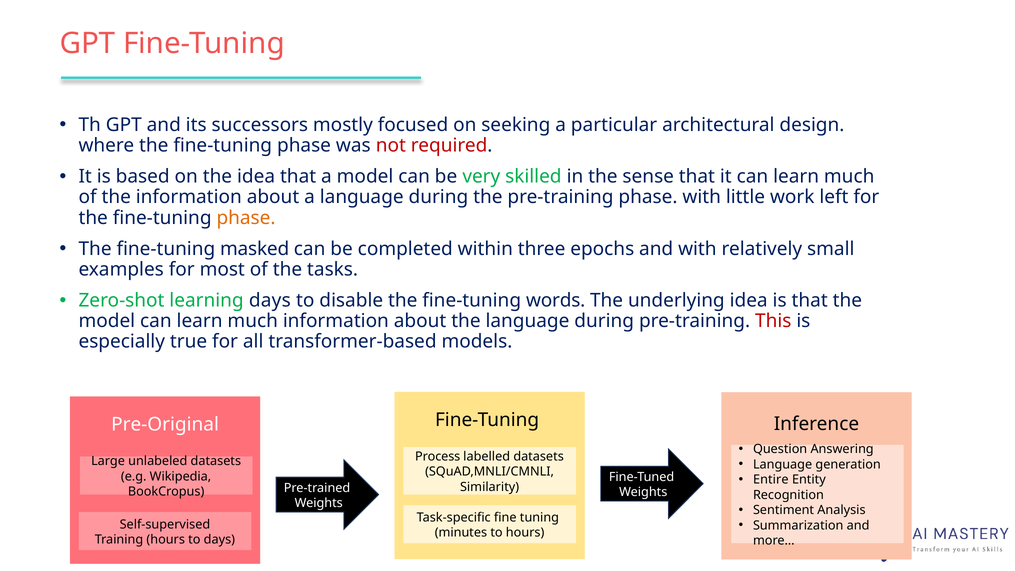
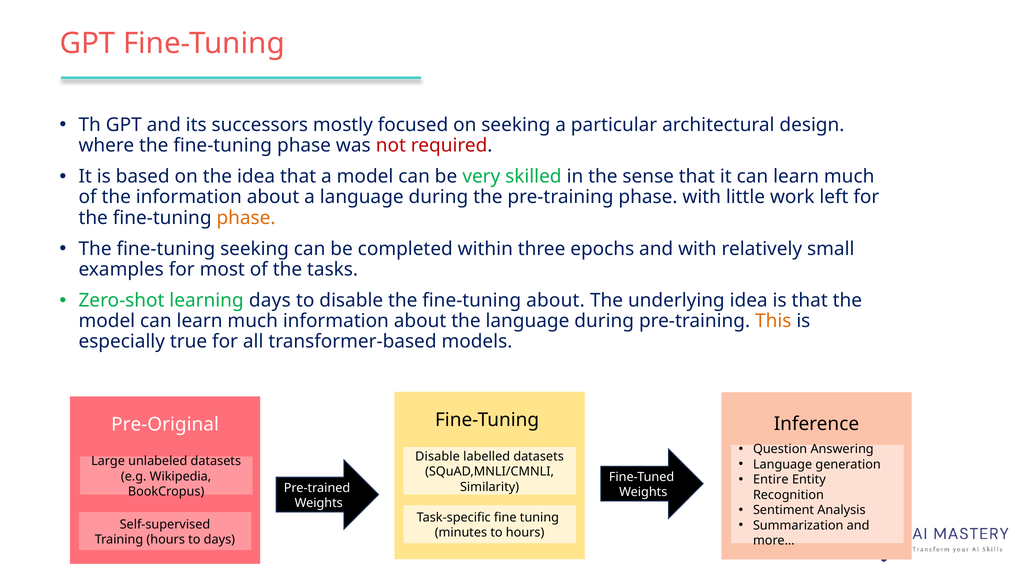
fine-tuning masked: masked -> seeking
fine-tuning words: words -> about
This colour: red -> orange
Process at (438, 456): Process -> Disable
